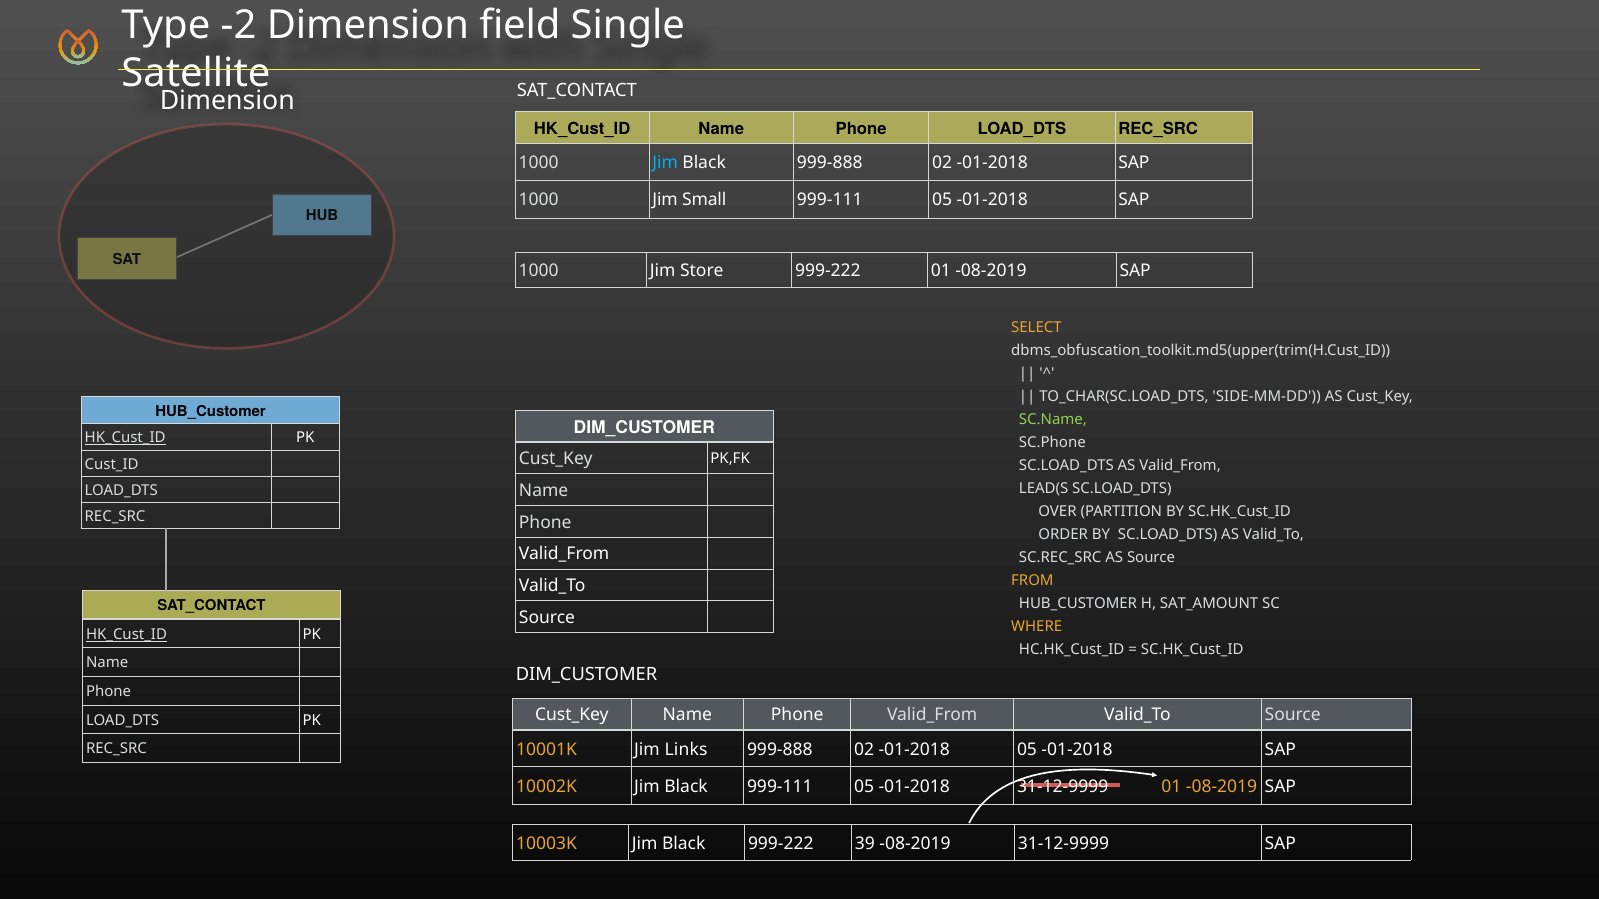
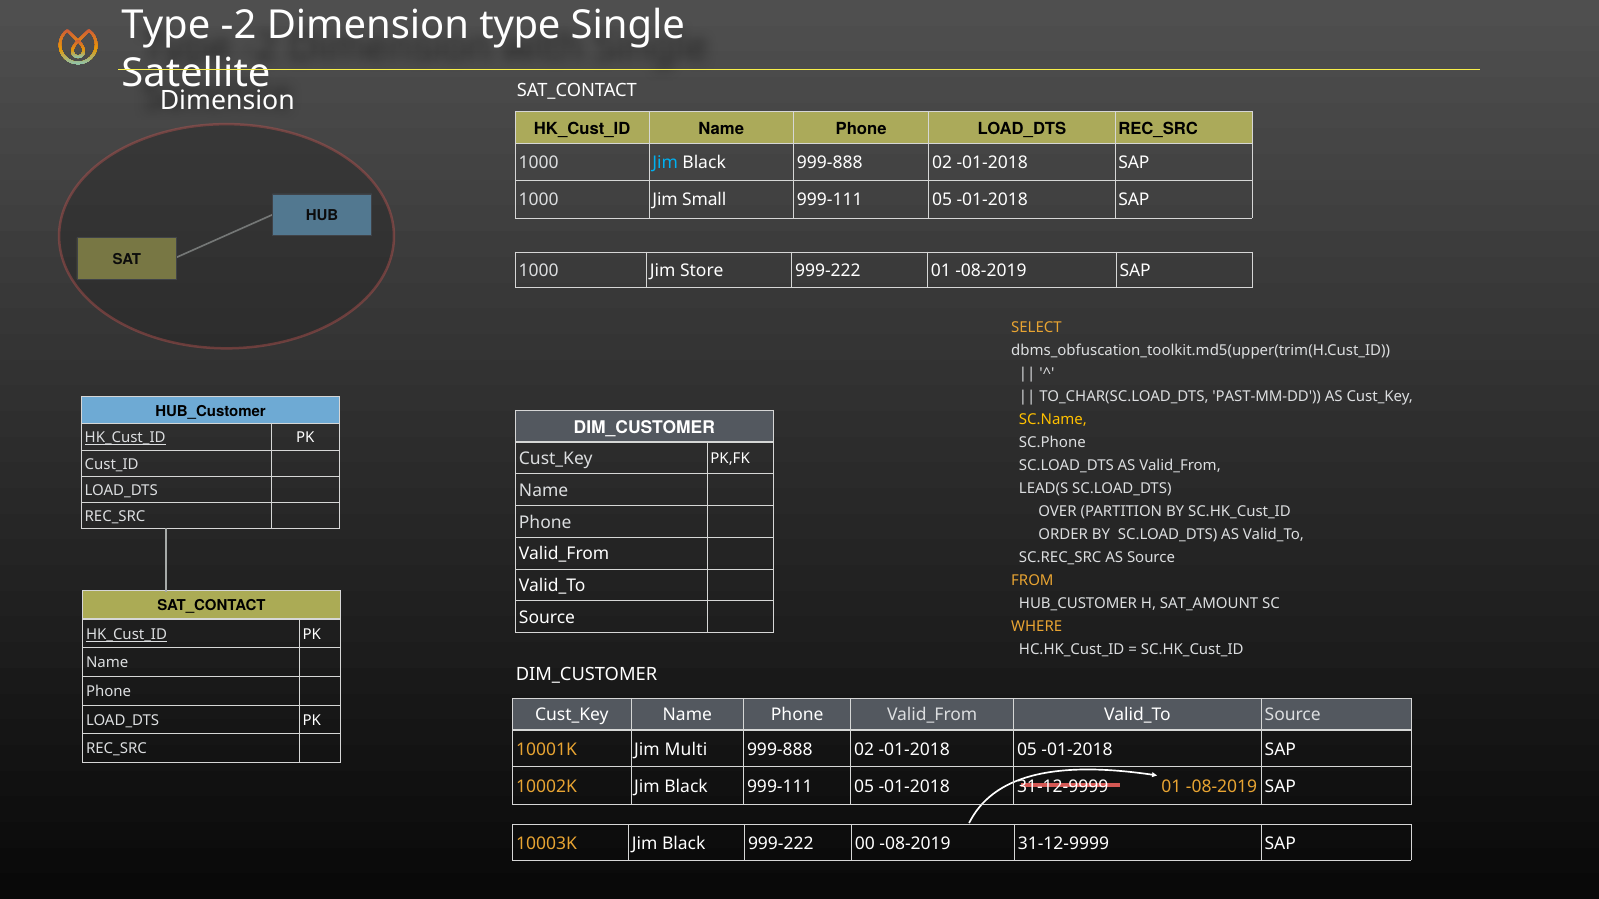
Dimension field: field -> type
SIDE-MM-DD: SIDE-MM-DD -> PAST-MM-DD
SC.Name colour: light green -> yellow
Links: Links -> Multi
39: 39 -> 00
